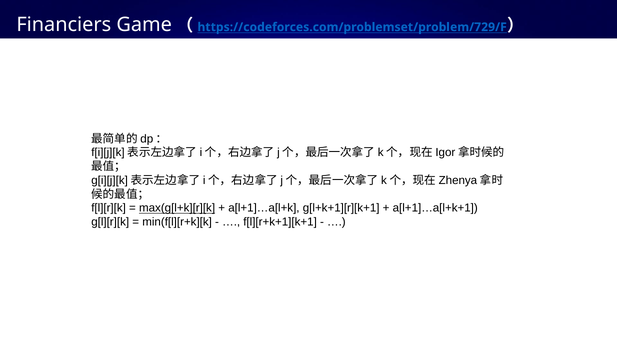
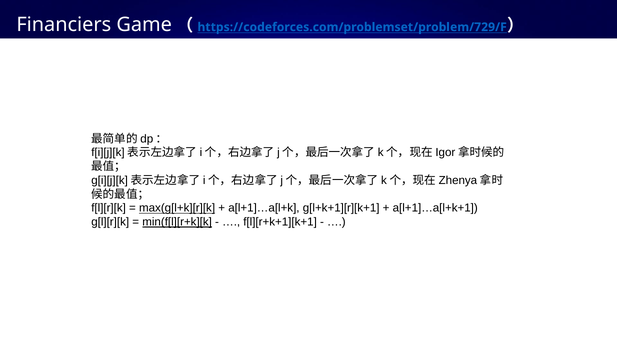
min(f[l][r+k][k underline: none -> present
